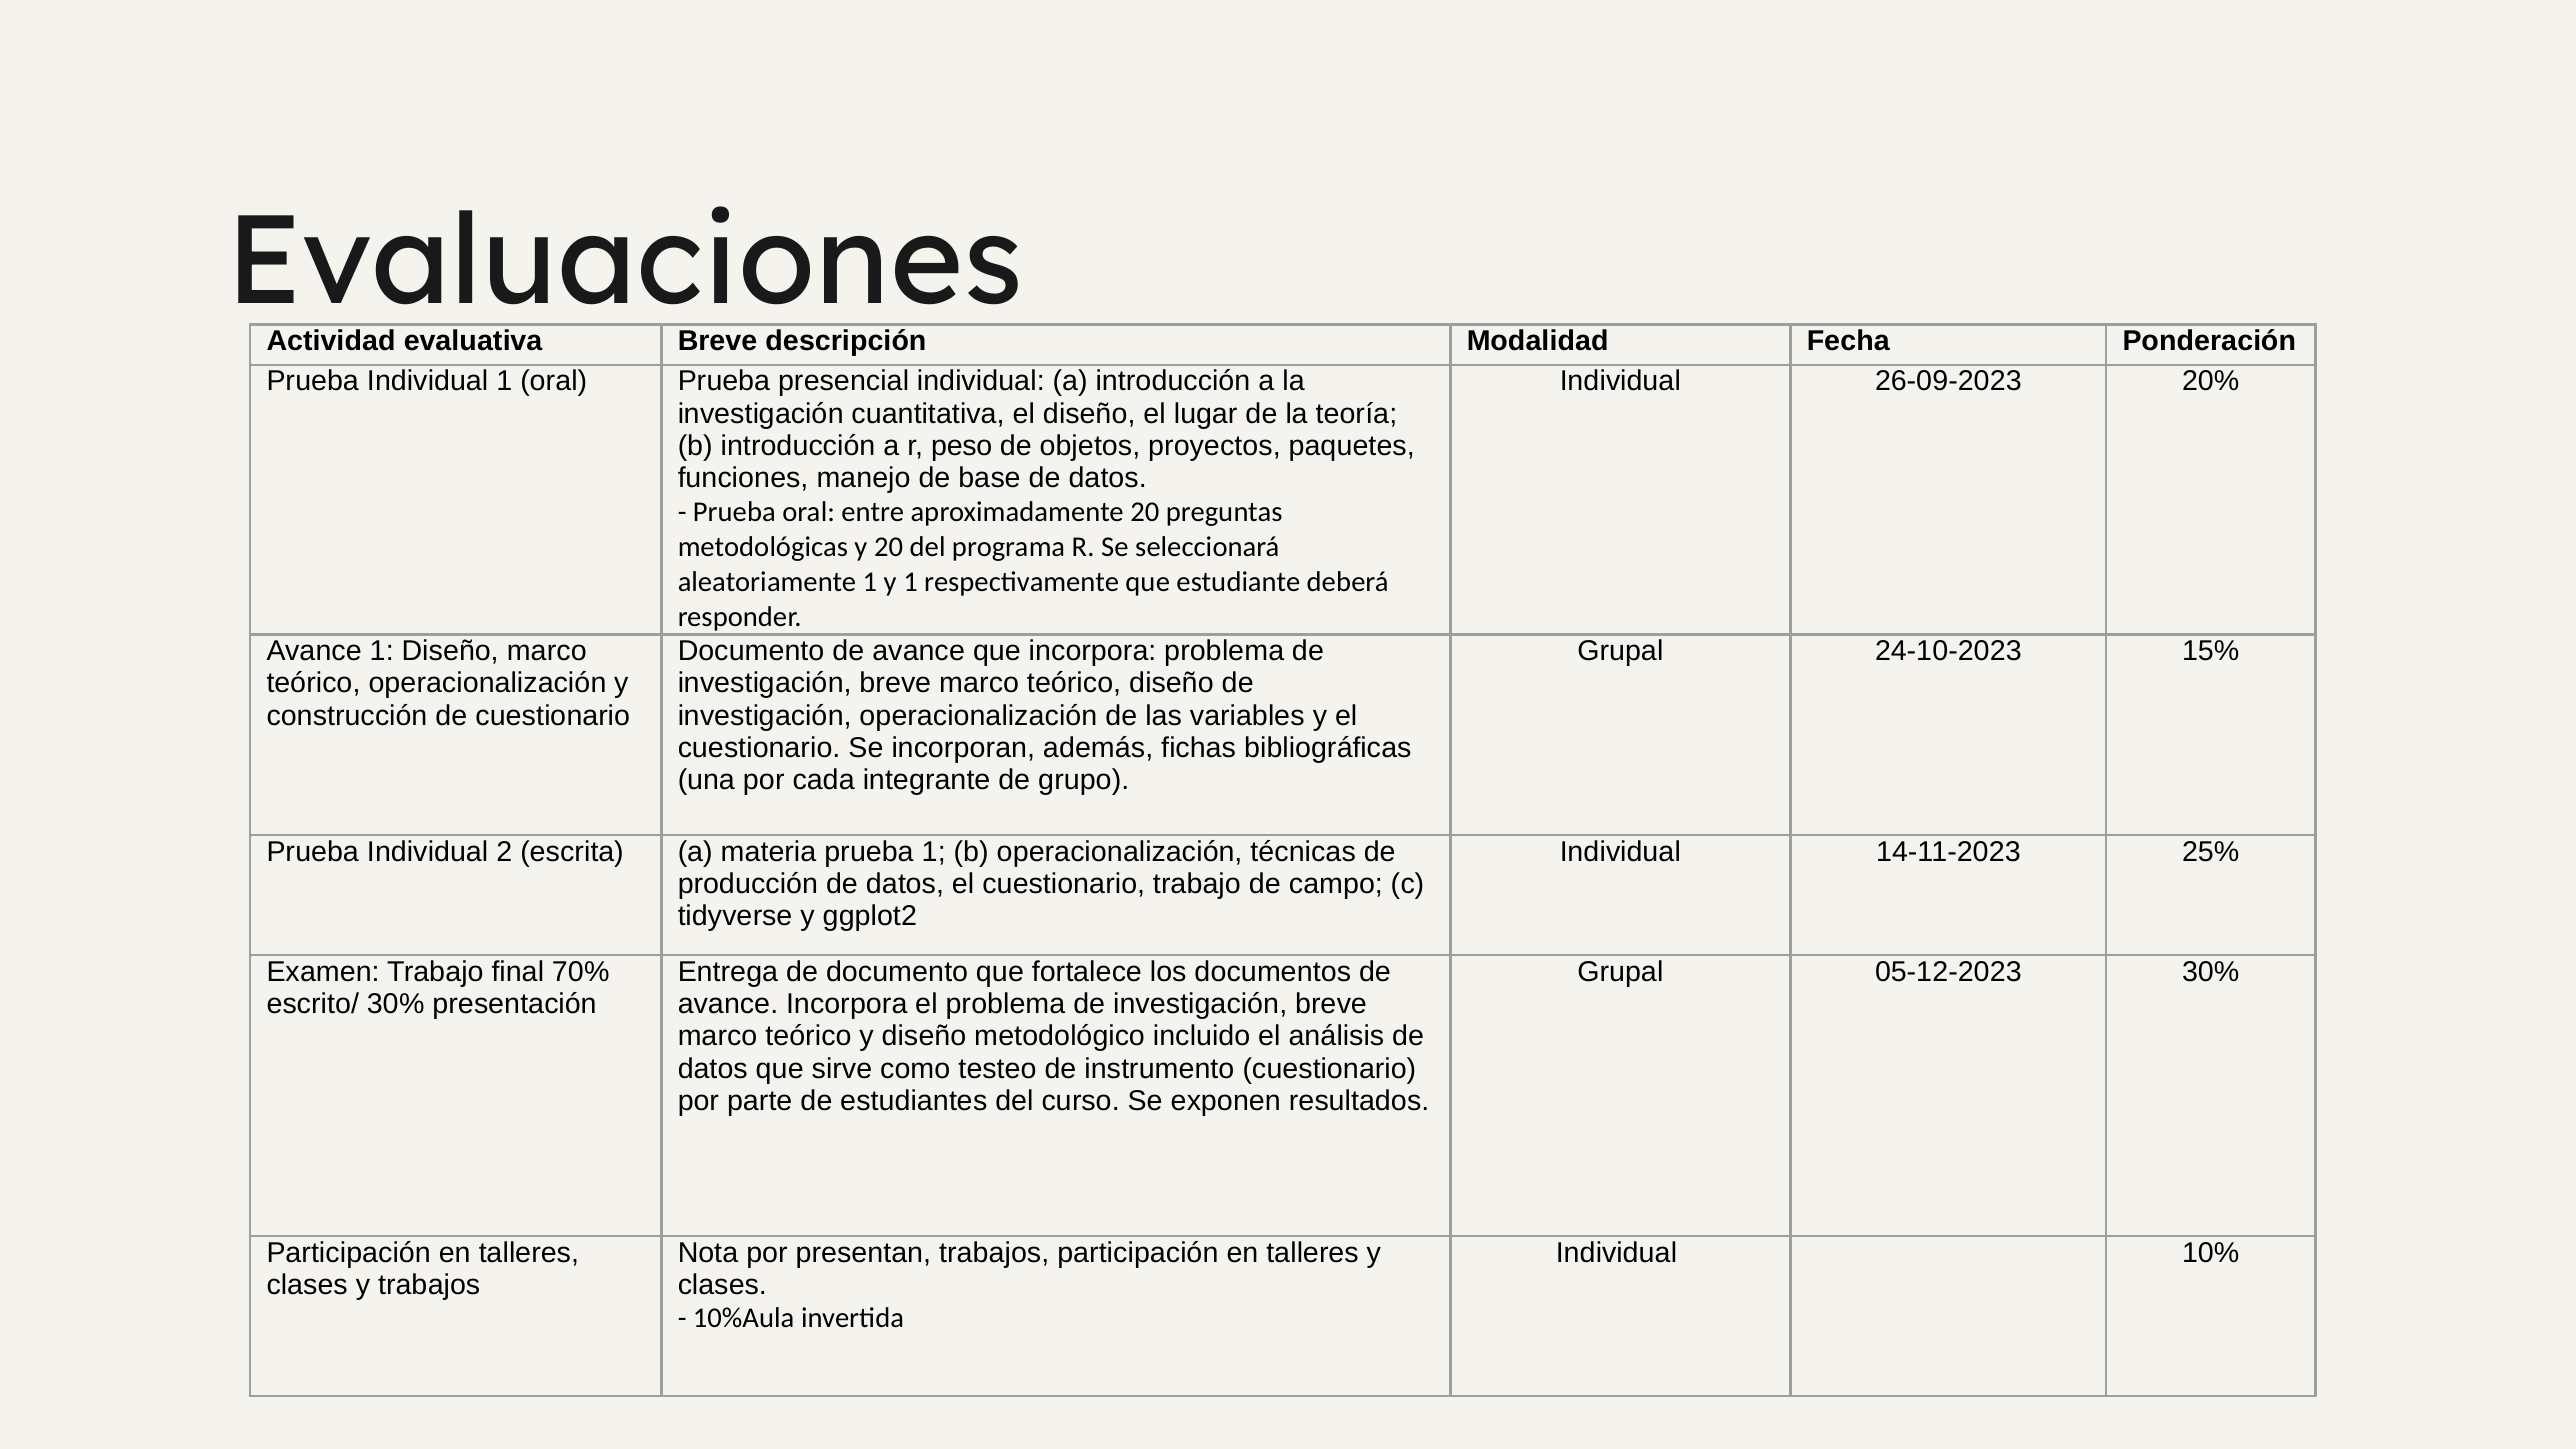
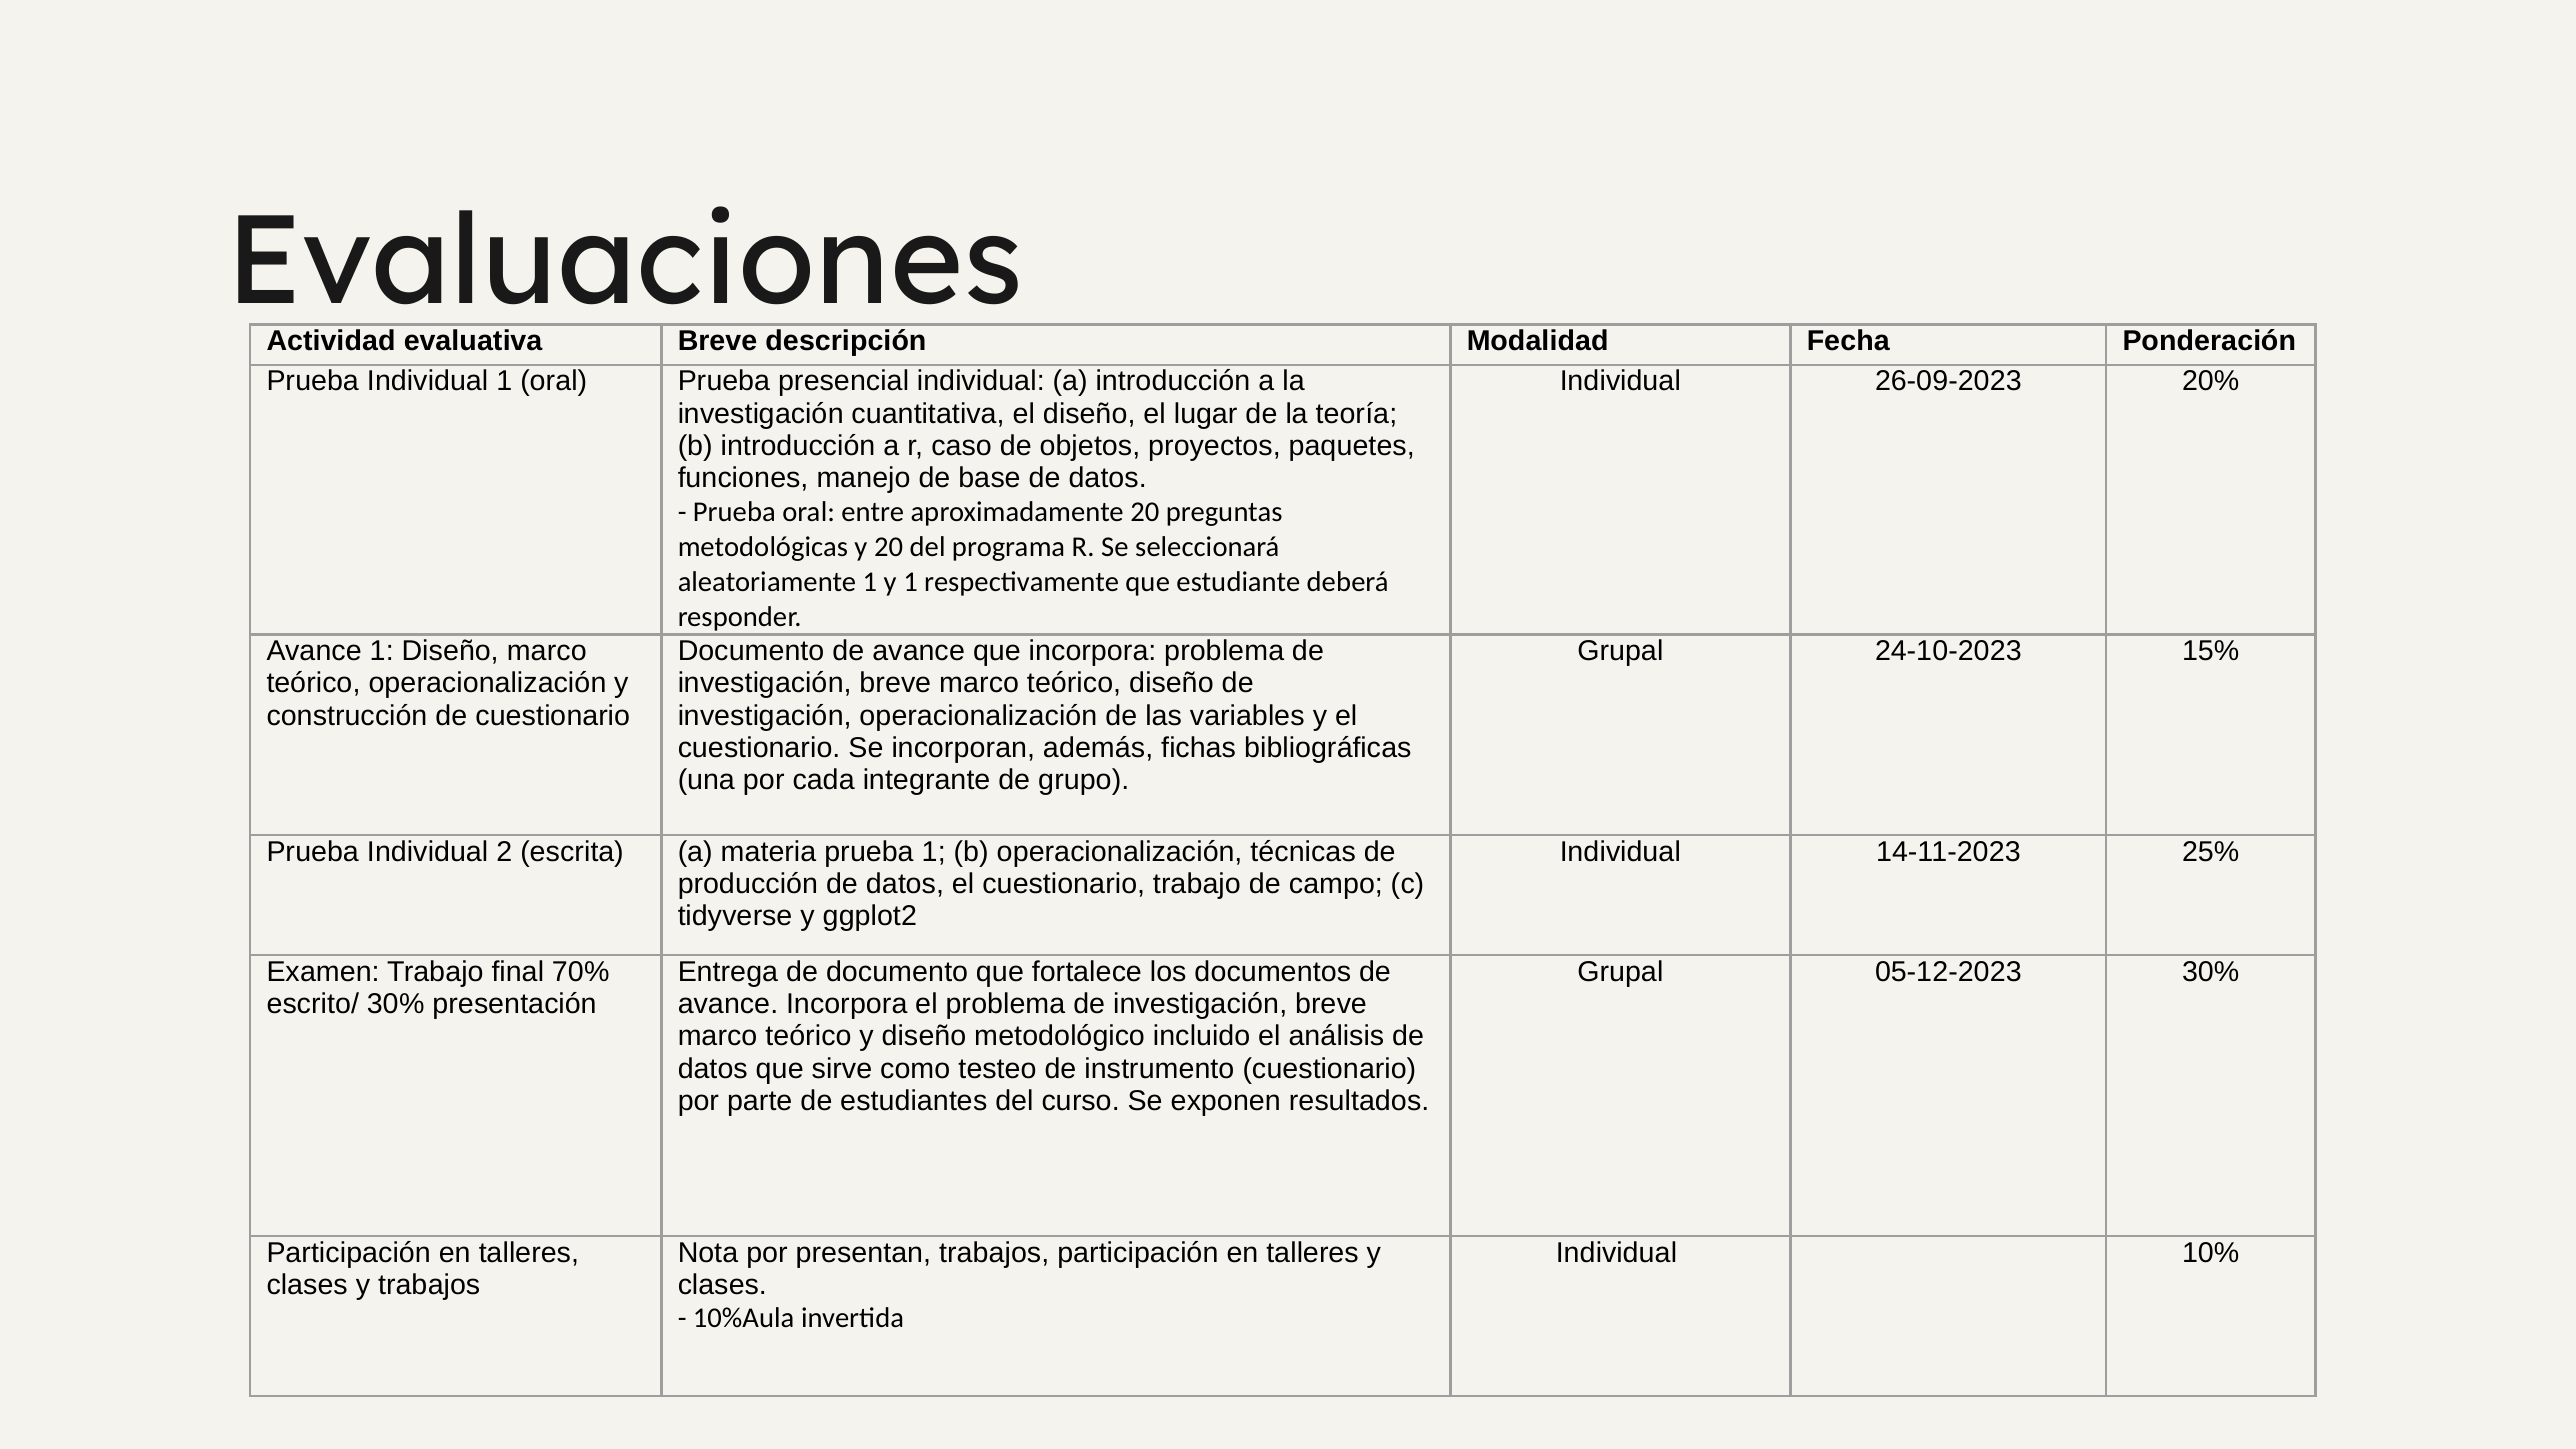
peso: peso -> caso
